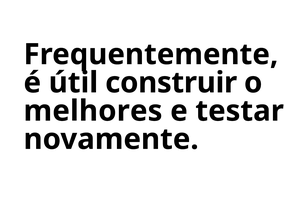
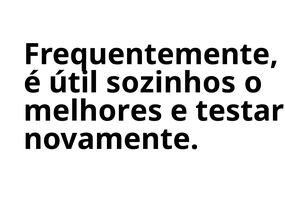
construir: construir -> sozinhos
